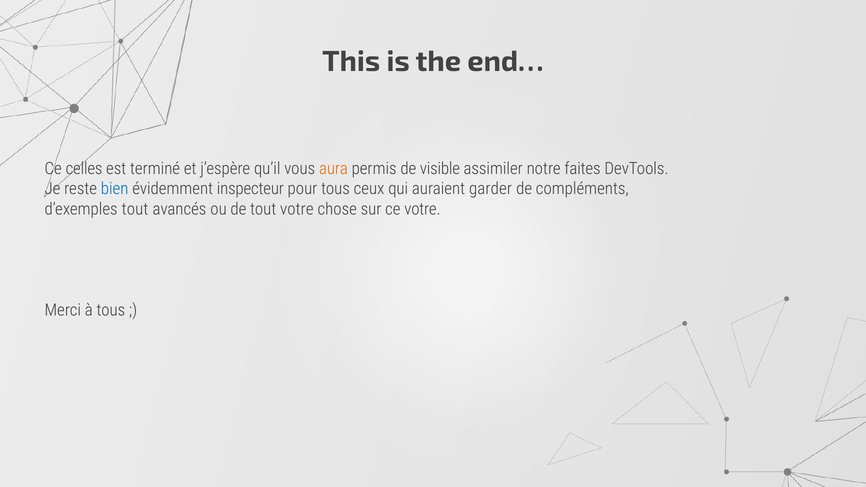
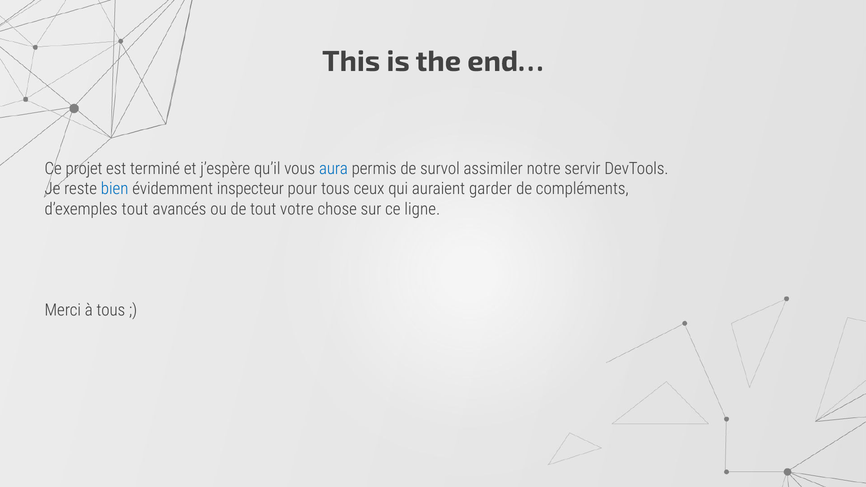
celles: celles -> projet
aura colour: orange -> blue
visible: visible -> survol
faites: faites -> servir
ce votre: votre -> ligne
